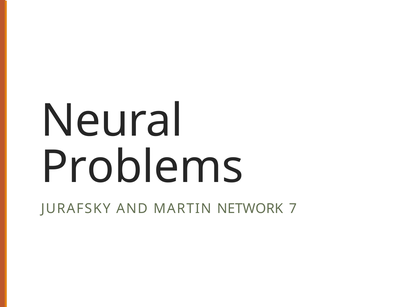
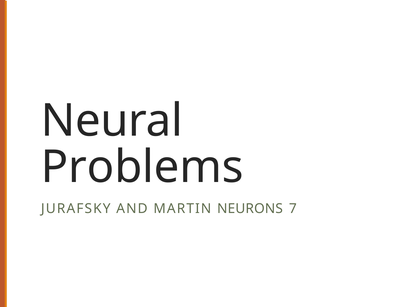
NETWORK: NETWORK -> NEURONS
